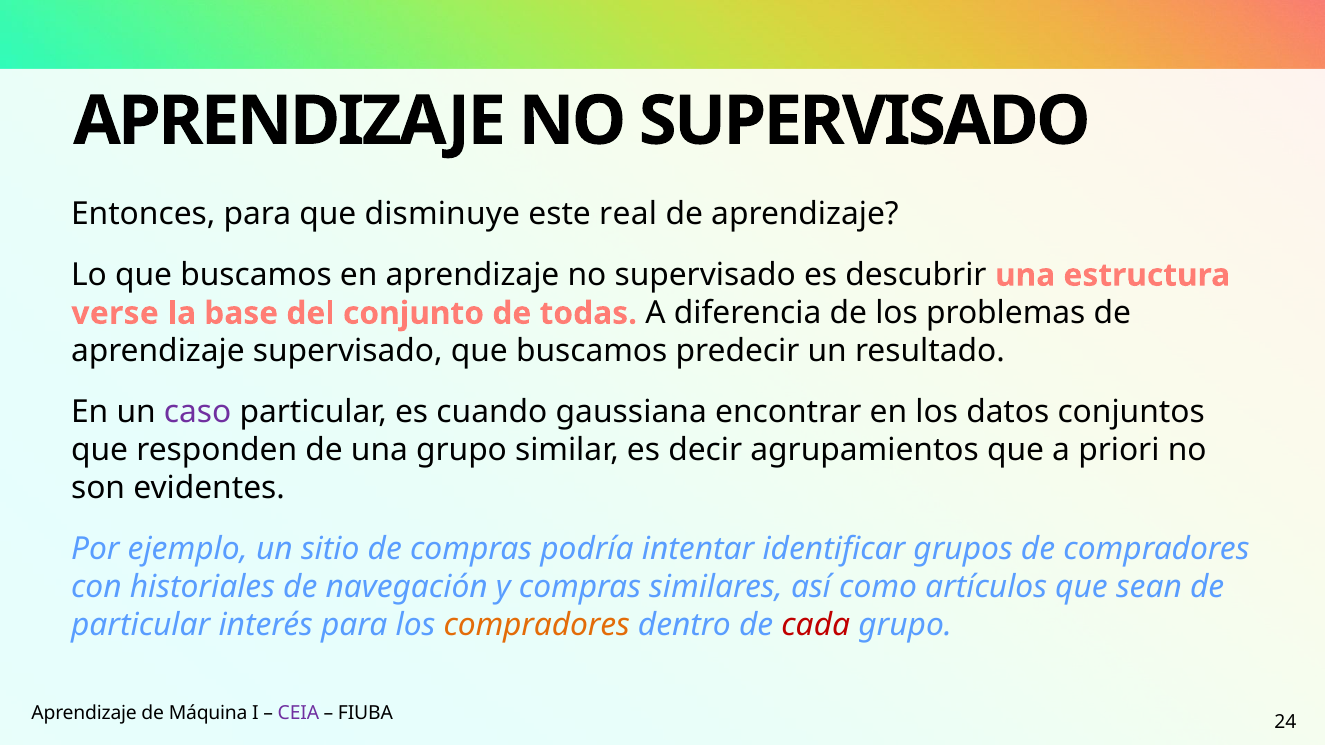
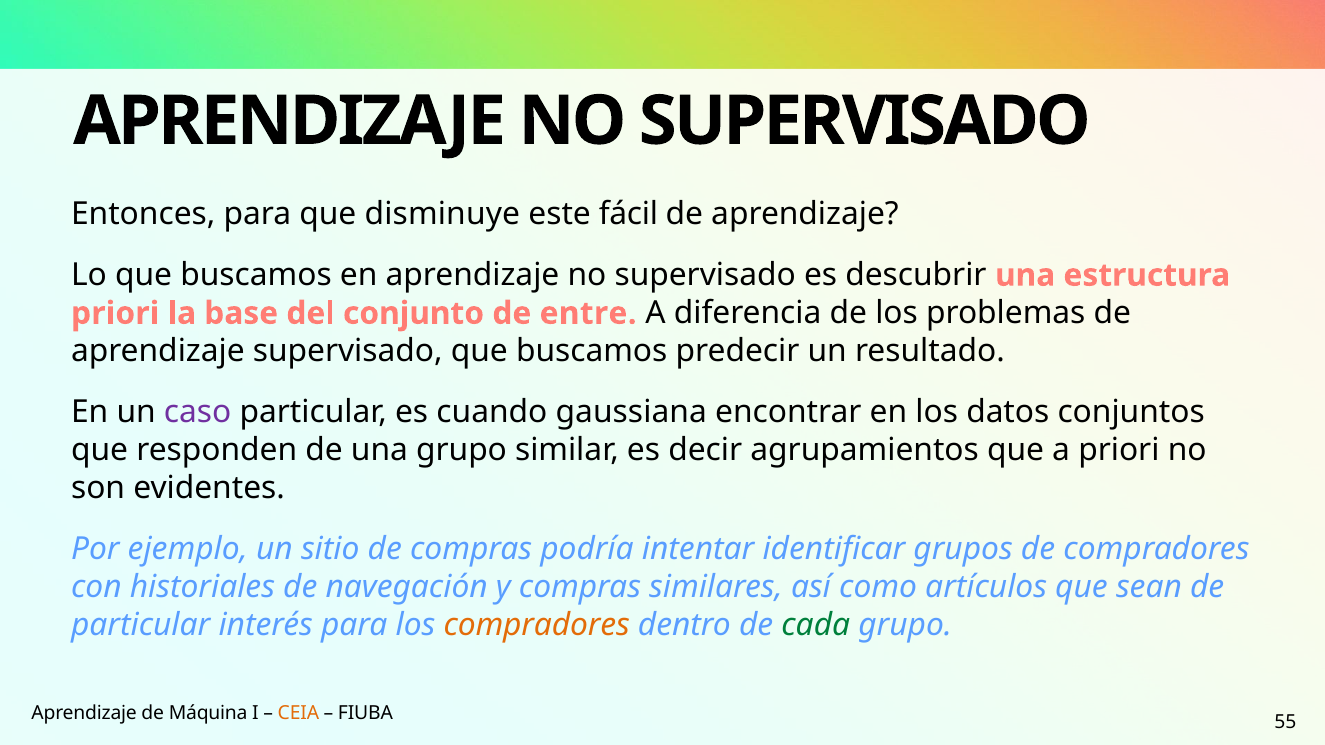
real: real -> fácil
verse at (115, 313): verse -> priori
todas: todas -> entre
cada colour: red -> green
CEIA colour: purple -> orange
24: 24 -> 55
